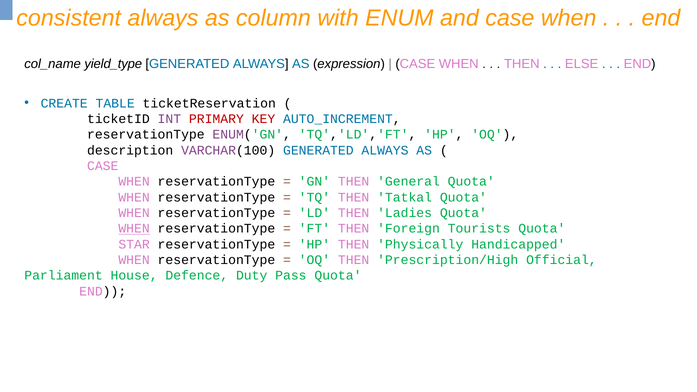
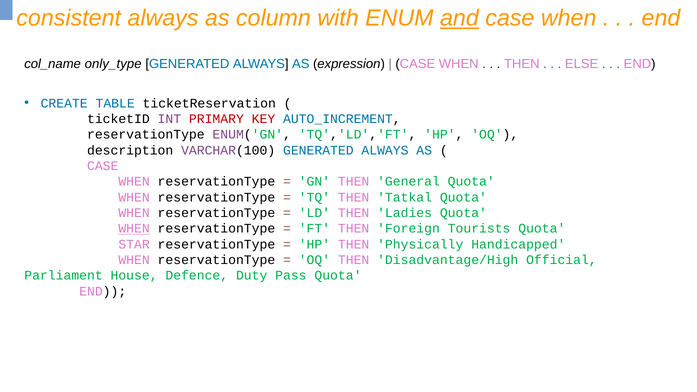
and underline: none -> present
yield_type: yield_type -> only_type
Prescription/High: Prescription/High -> Disadvantage/High
